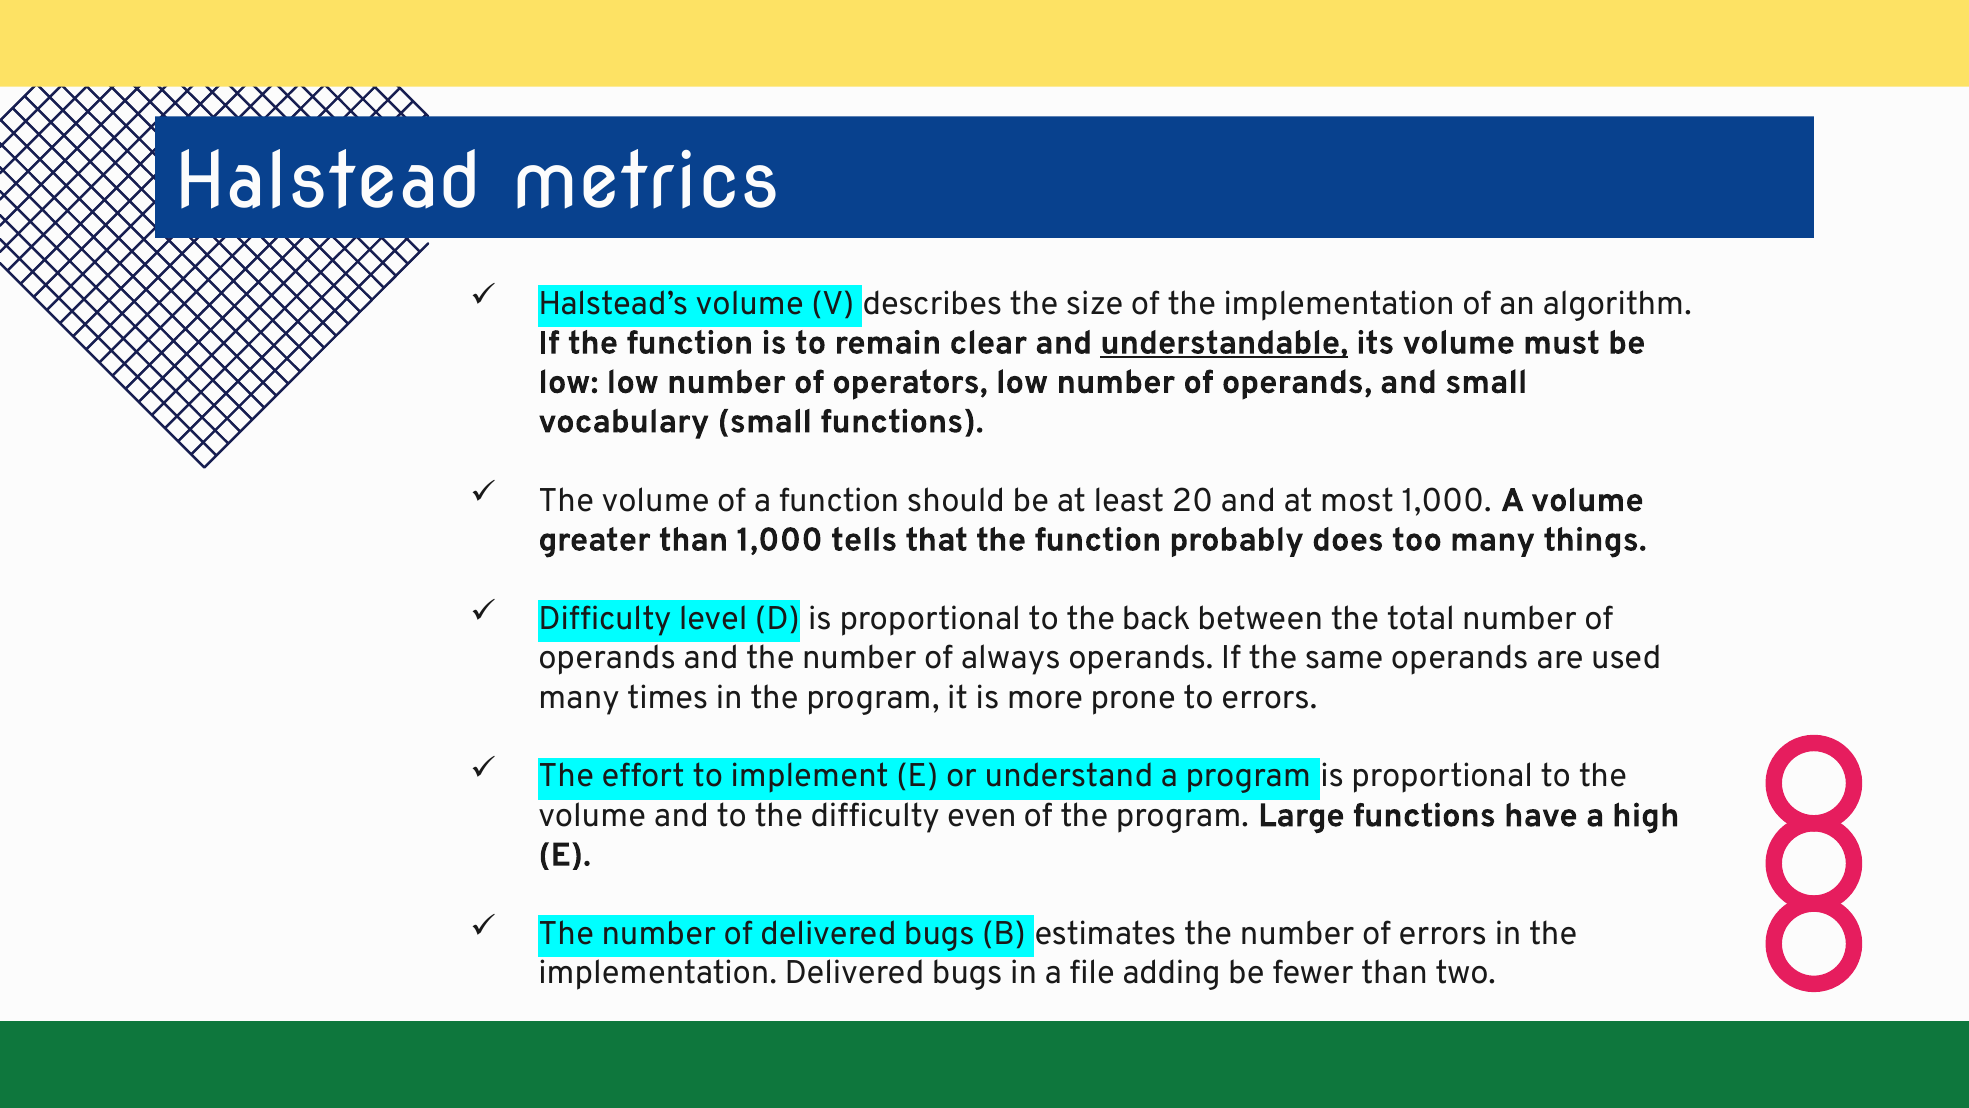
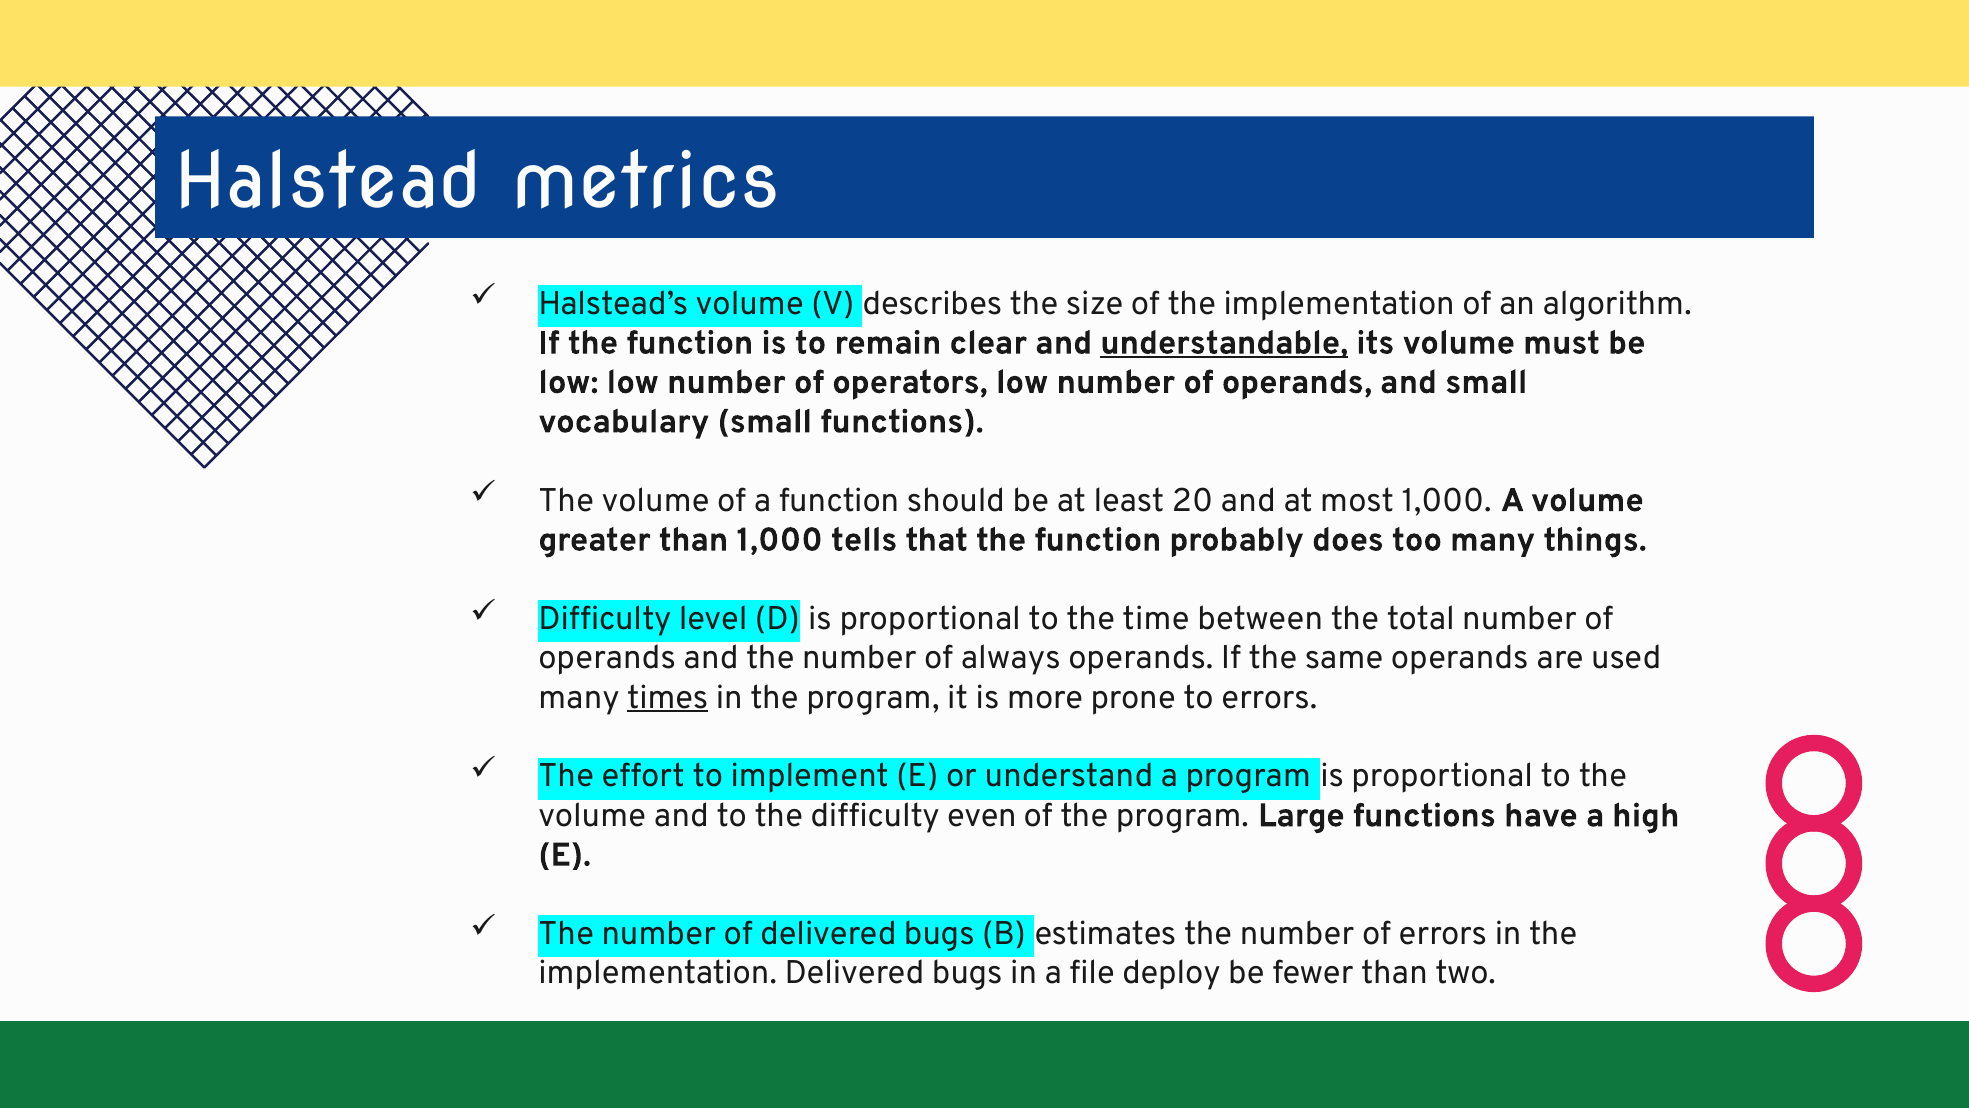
back: back -> time
times underline: none -> present
adding: adding -> deploy
